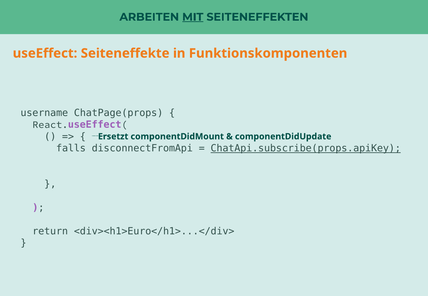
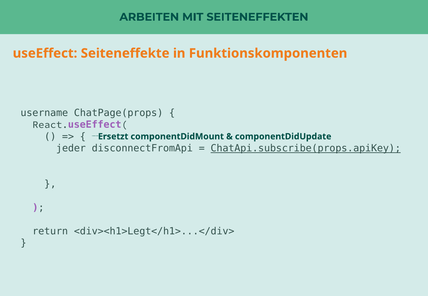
MIT underline: present -> none
falls: falls -> jeder
<div><h1>Euro</h1>...</div>: <div><h1>Euro</h1>...</div> -> <div><h1>Legt</h1>...</div>
